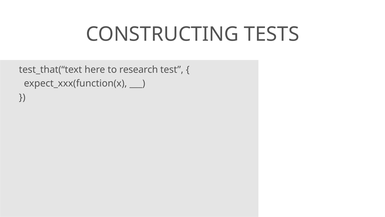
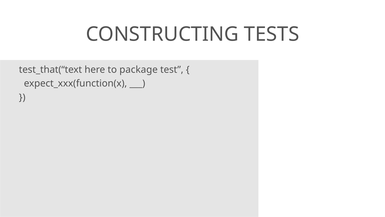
research: research -> package
